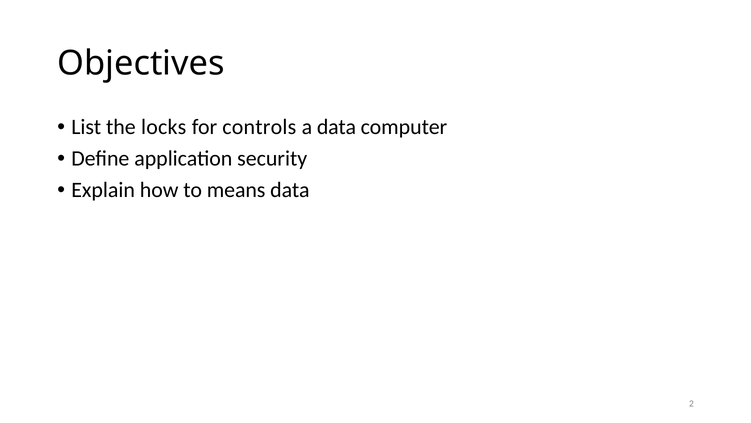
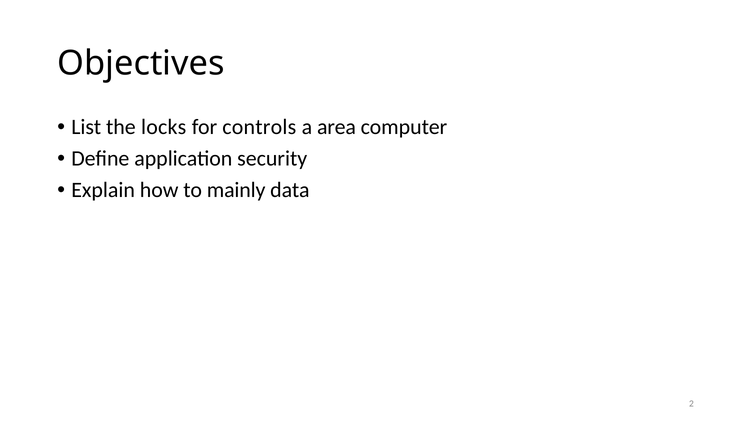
a data: data -> area
means: means -> mainly
